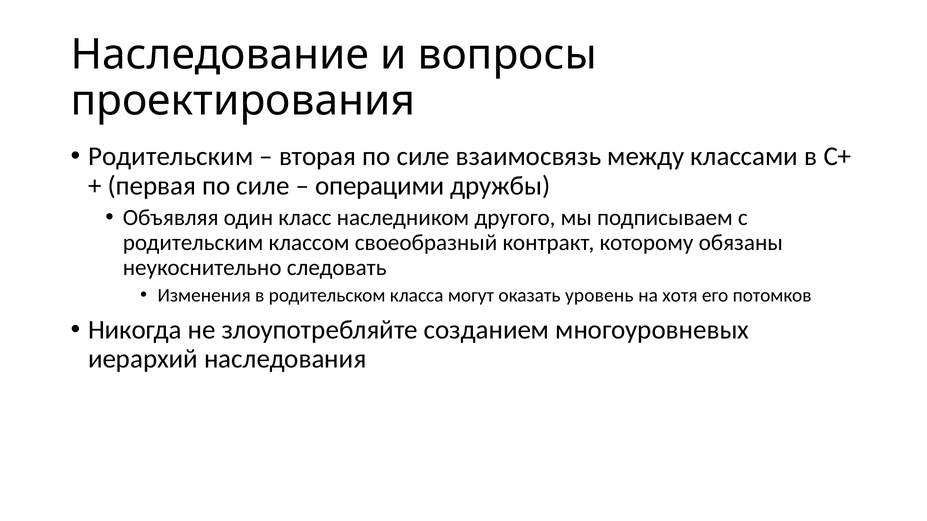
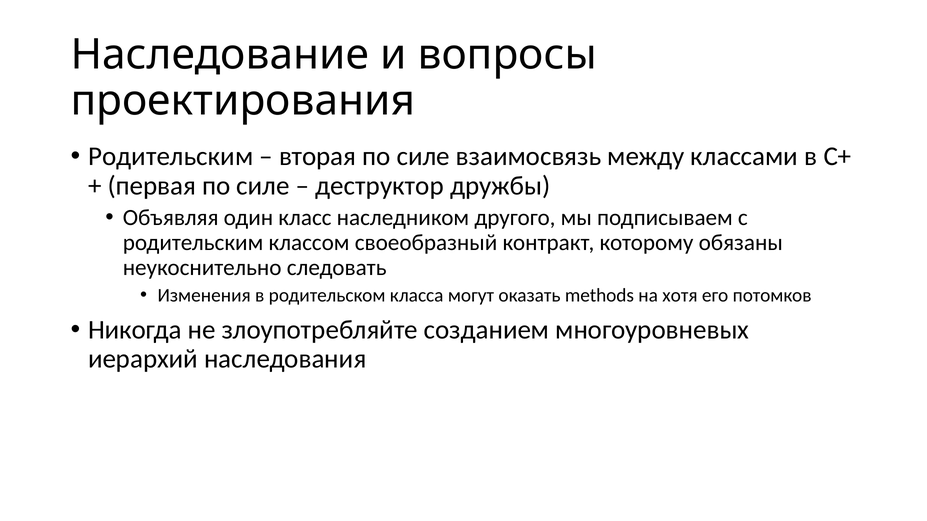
операцими: операцими -> деструктор
уровень: уровень -> methods
